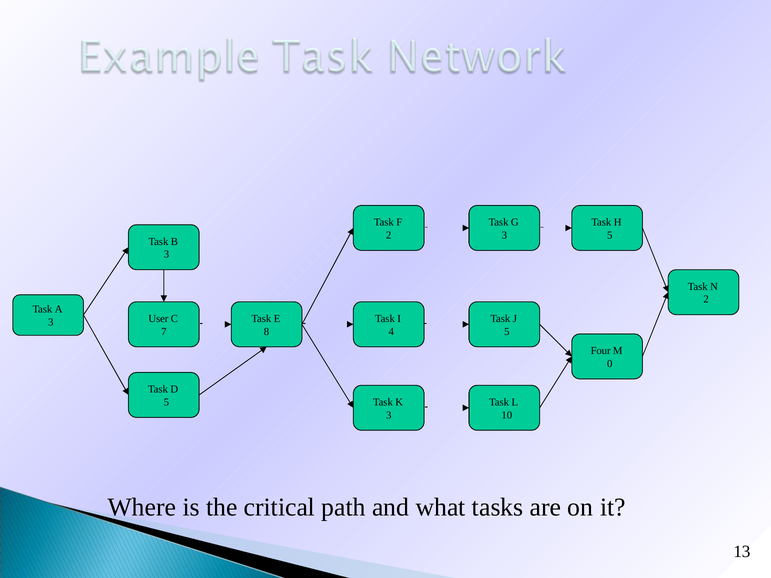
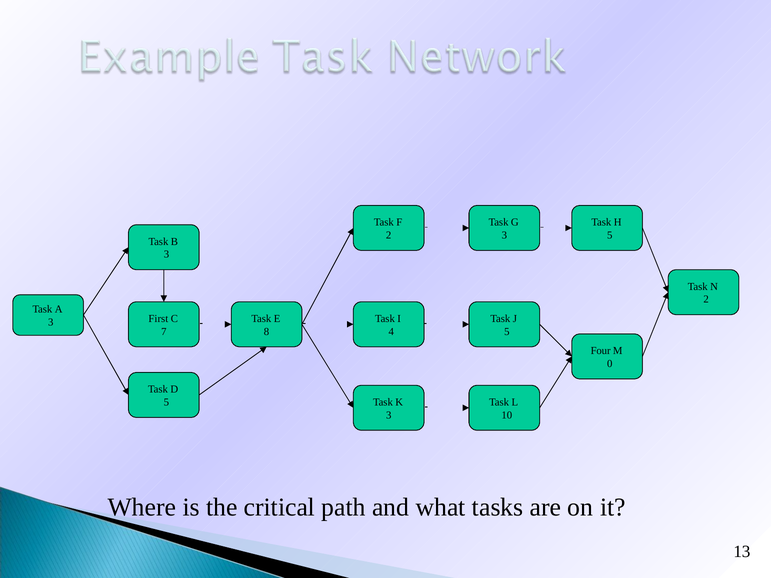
User: User -> First
